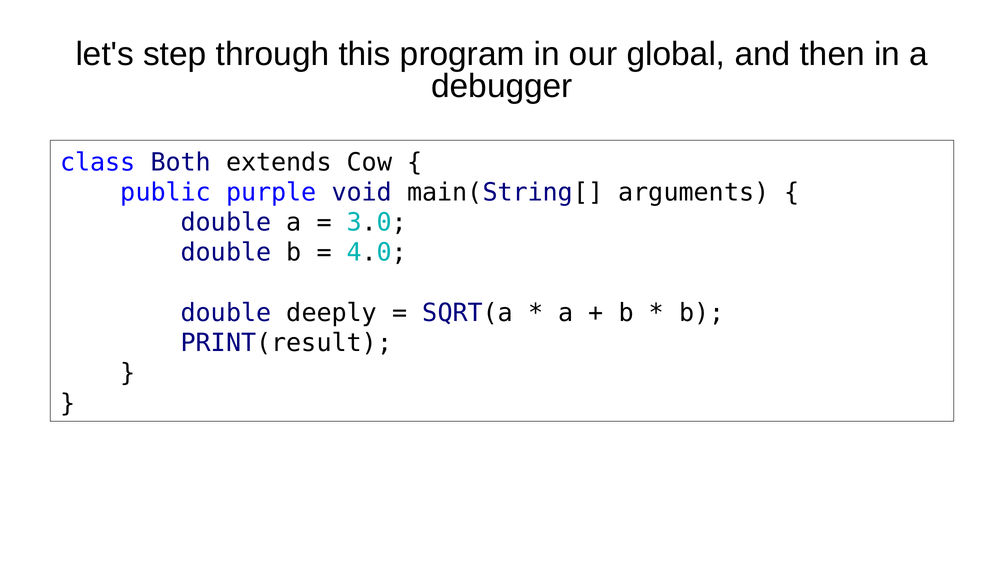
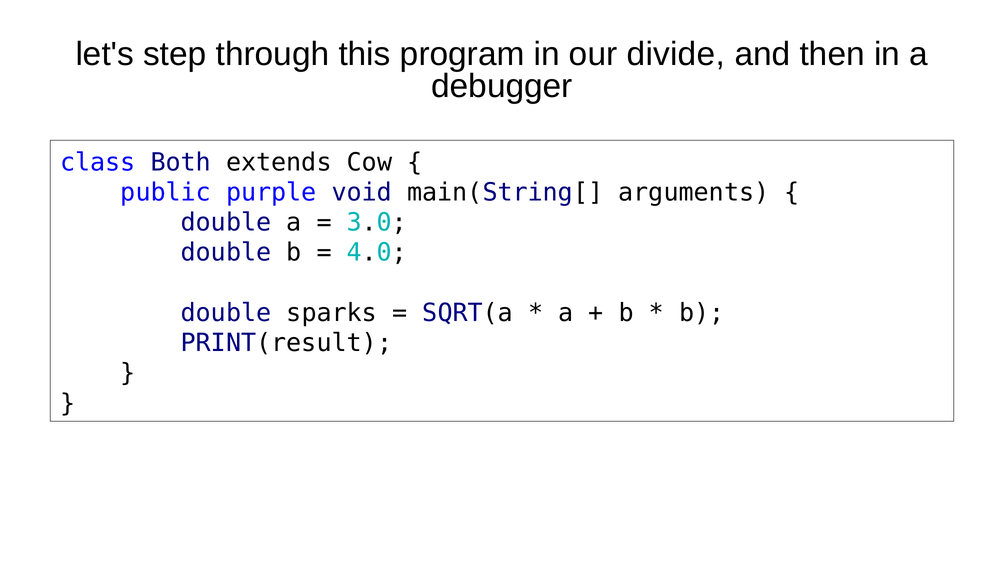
global: global -> divide
deeply: deeply -> sparks
